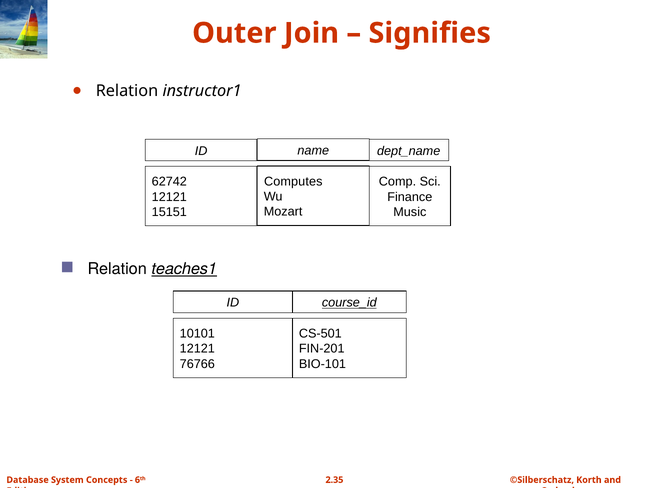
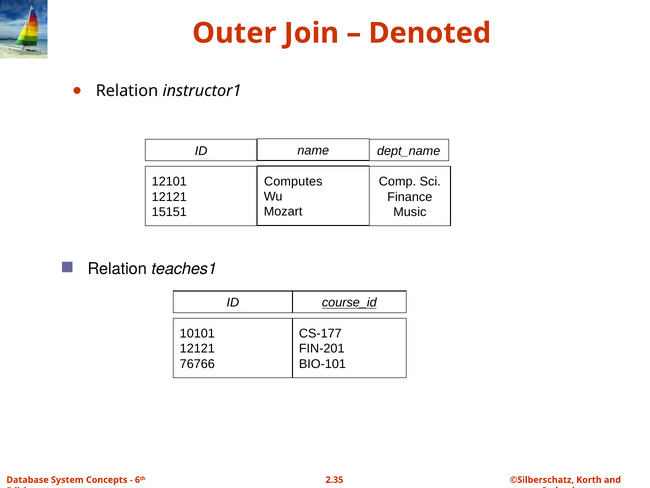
Signifies: Signifies -> Denoted
62742: 62742 -> 12101
teaches1 underline: present -> none
CS-501: CS-501 -> CS-177
